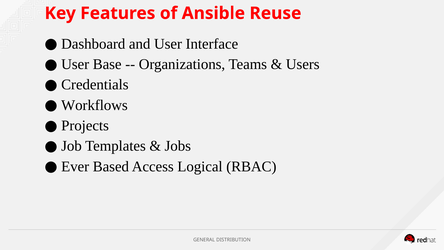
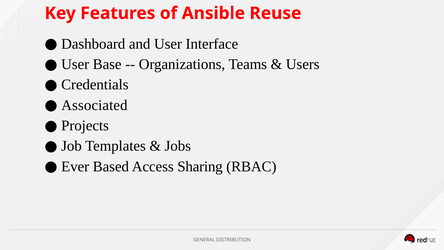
Workflows: Workflows -> Associated
Logical: Logical -> Sharing
